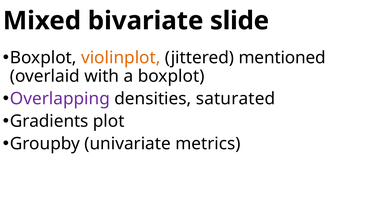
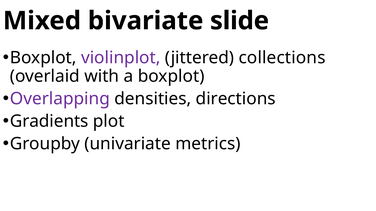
violinplot colour: orange -> purple
mentioned: mentioned -> collections
saturated: saturated -> directions
